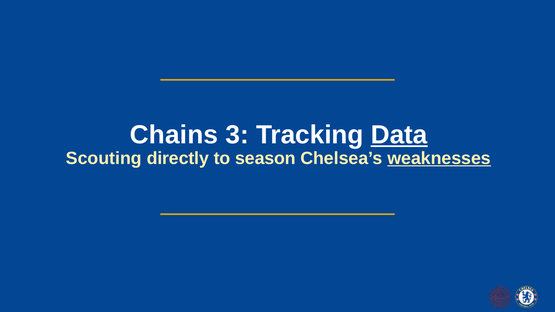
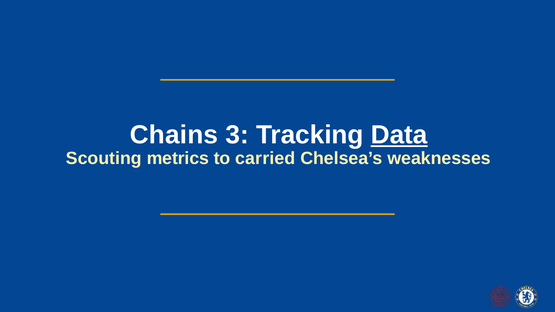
directly: directly -> metrics
season: season -> carried
weaknesses underline: present -> none
